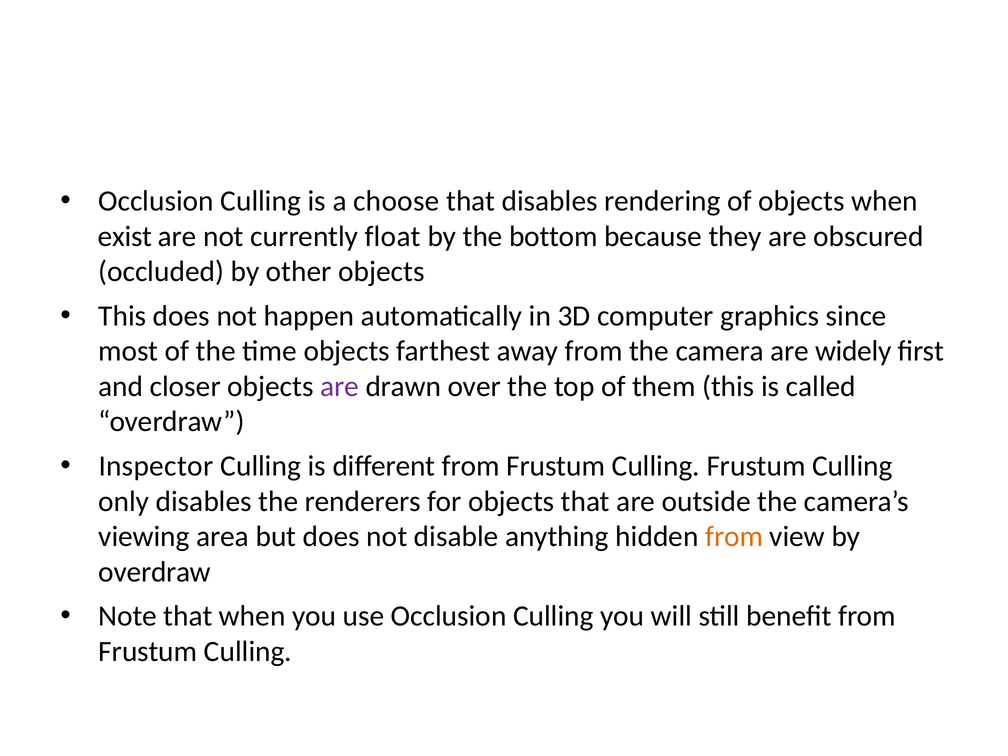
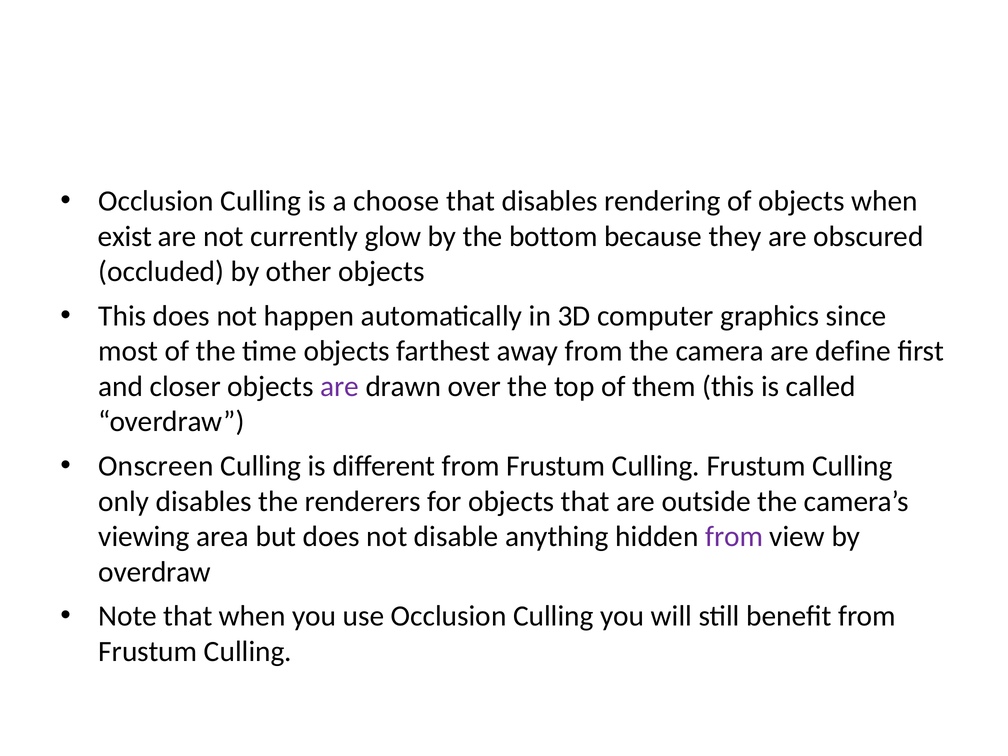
float: float -> glow
widely: widely -> define
Inspector: Inspector -> Onscreen
from at (734, 537) colour: orange -> purple
